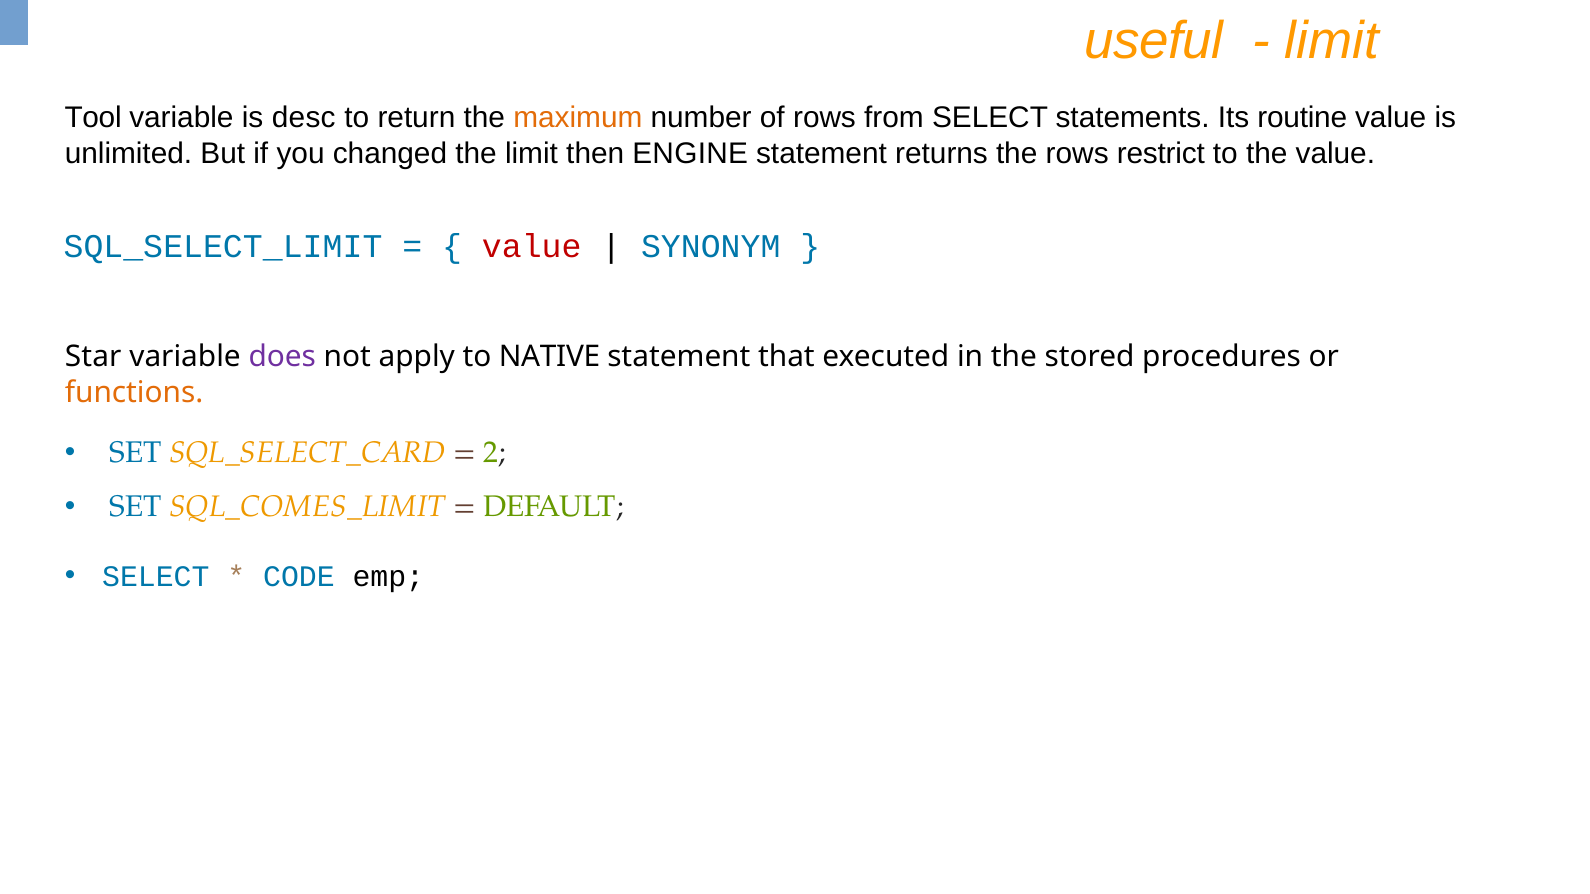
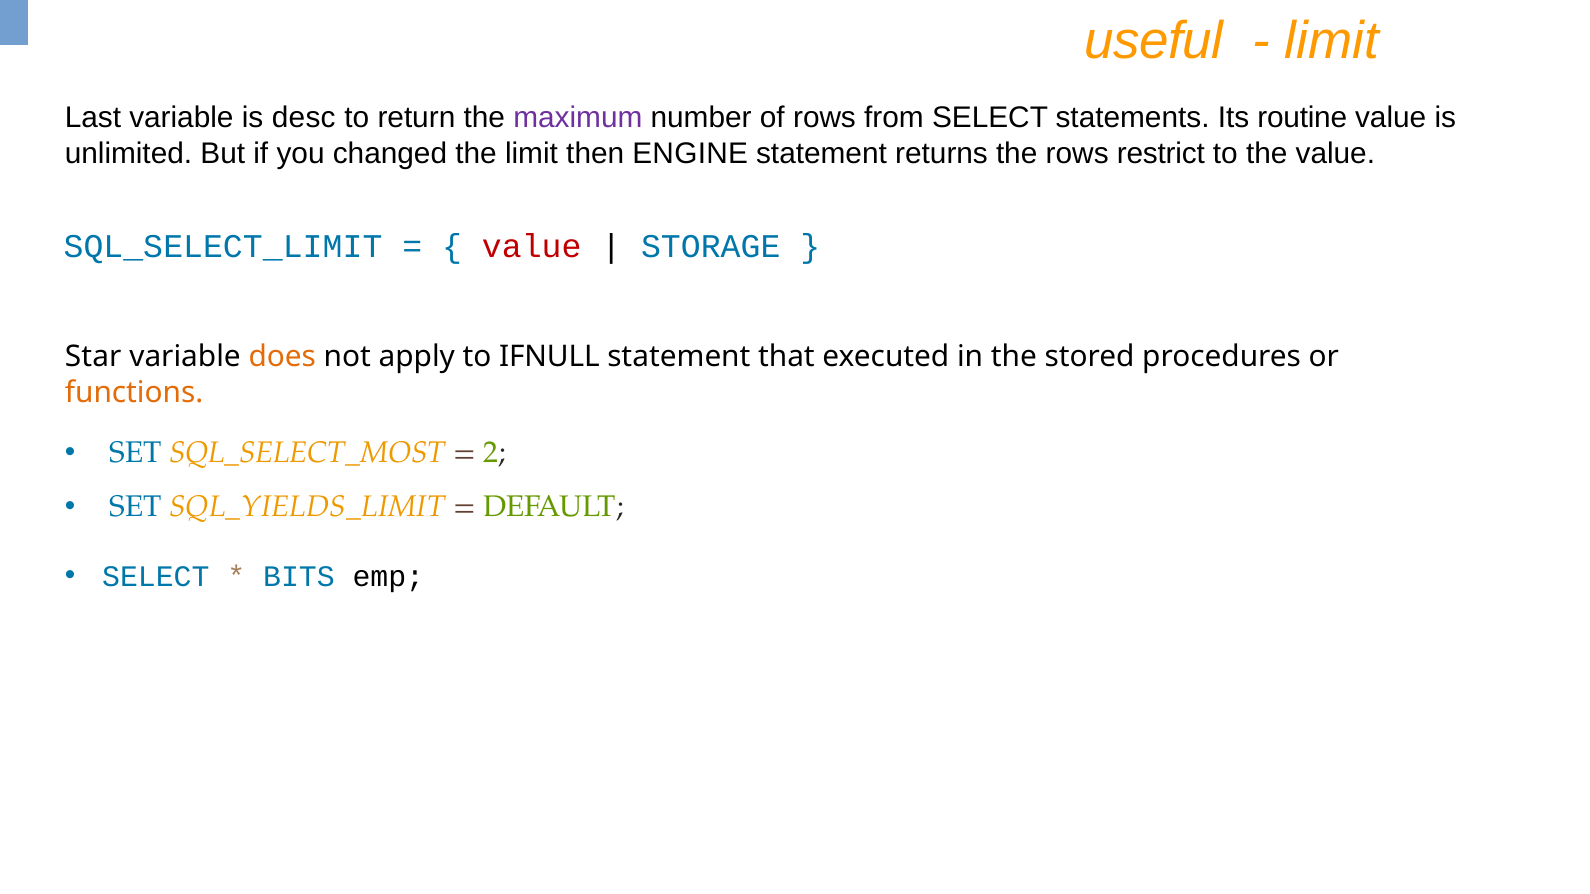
Tool: Tool -> Last
maximum colour: orange -> purple
SYNONYM: SYNONYM -> STORAGE
does colour: purple -> orange
NATIVE: NATIVE -> IFNULL
SQL_SELECT_CARD: SQL_SELECT_CARD -> SQL_SELECT_MOST
SQL_COMES_LIMIT: SQL_COMES_LIMIT -> SQL_YIELDS_LIMIT
CODE: CODE -> BITS
